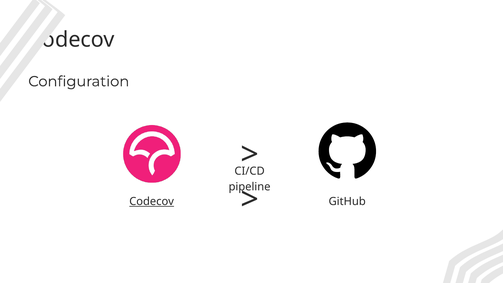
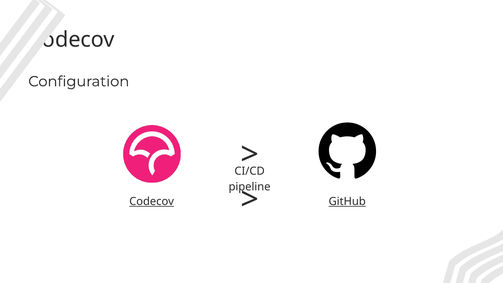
GitHub underline: none -> present
